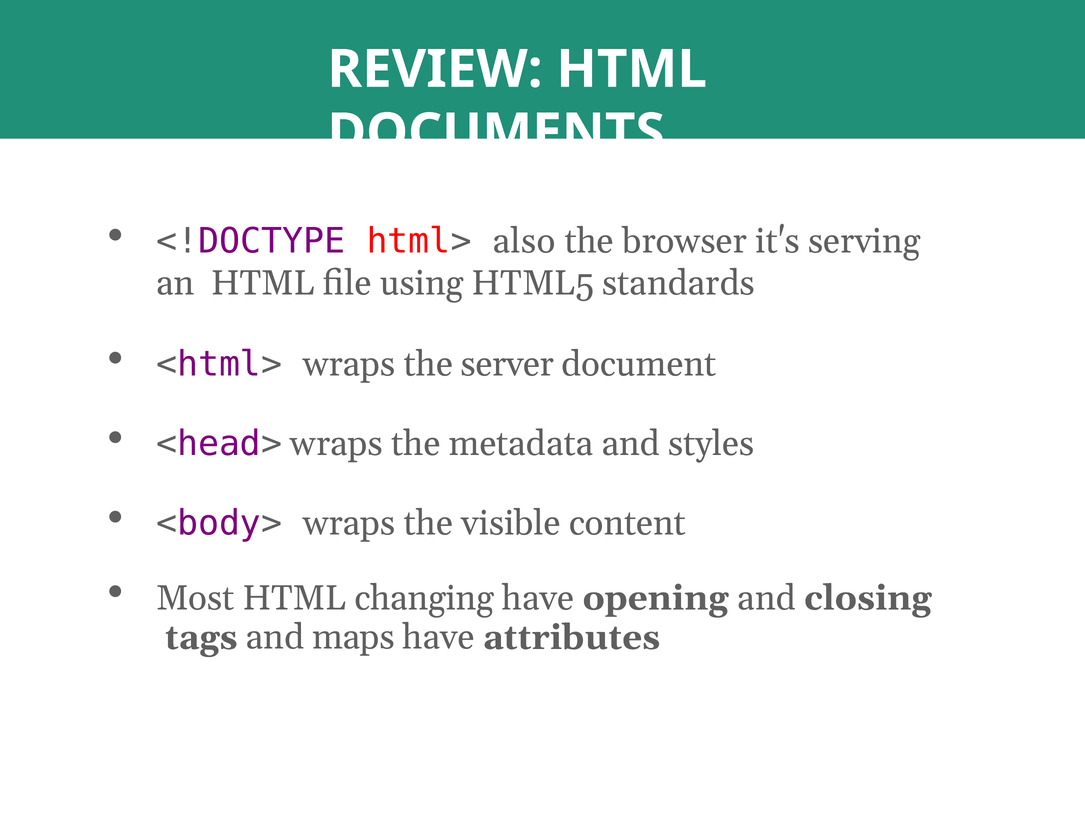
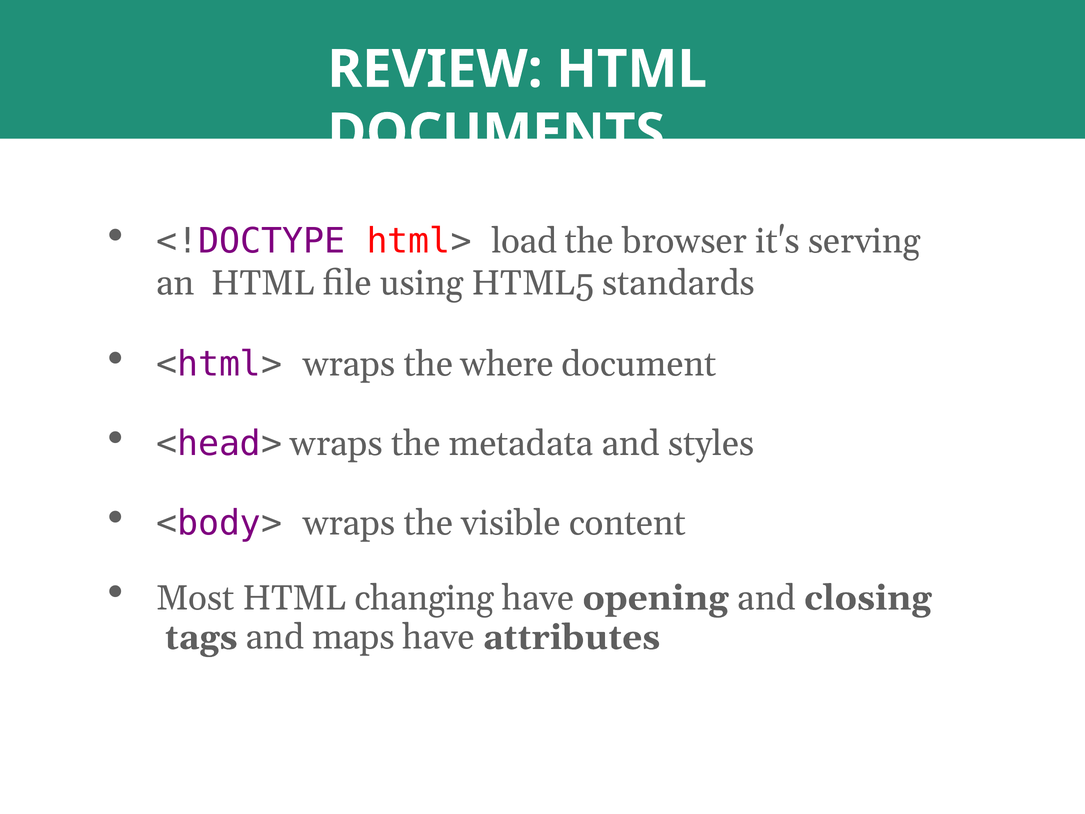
also: also -> load
server: server -> where
